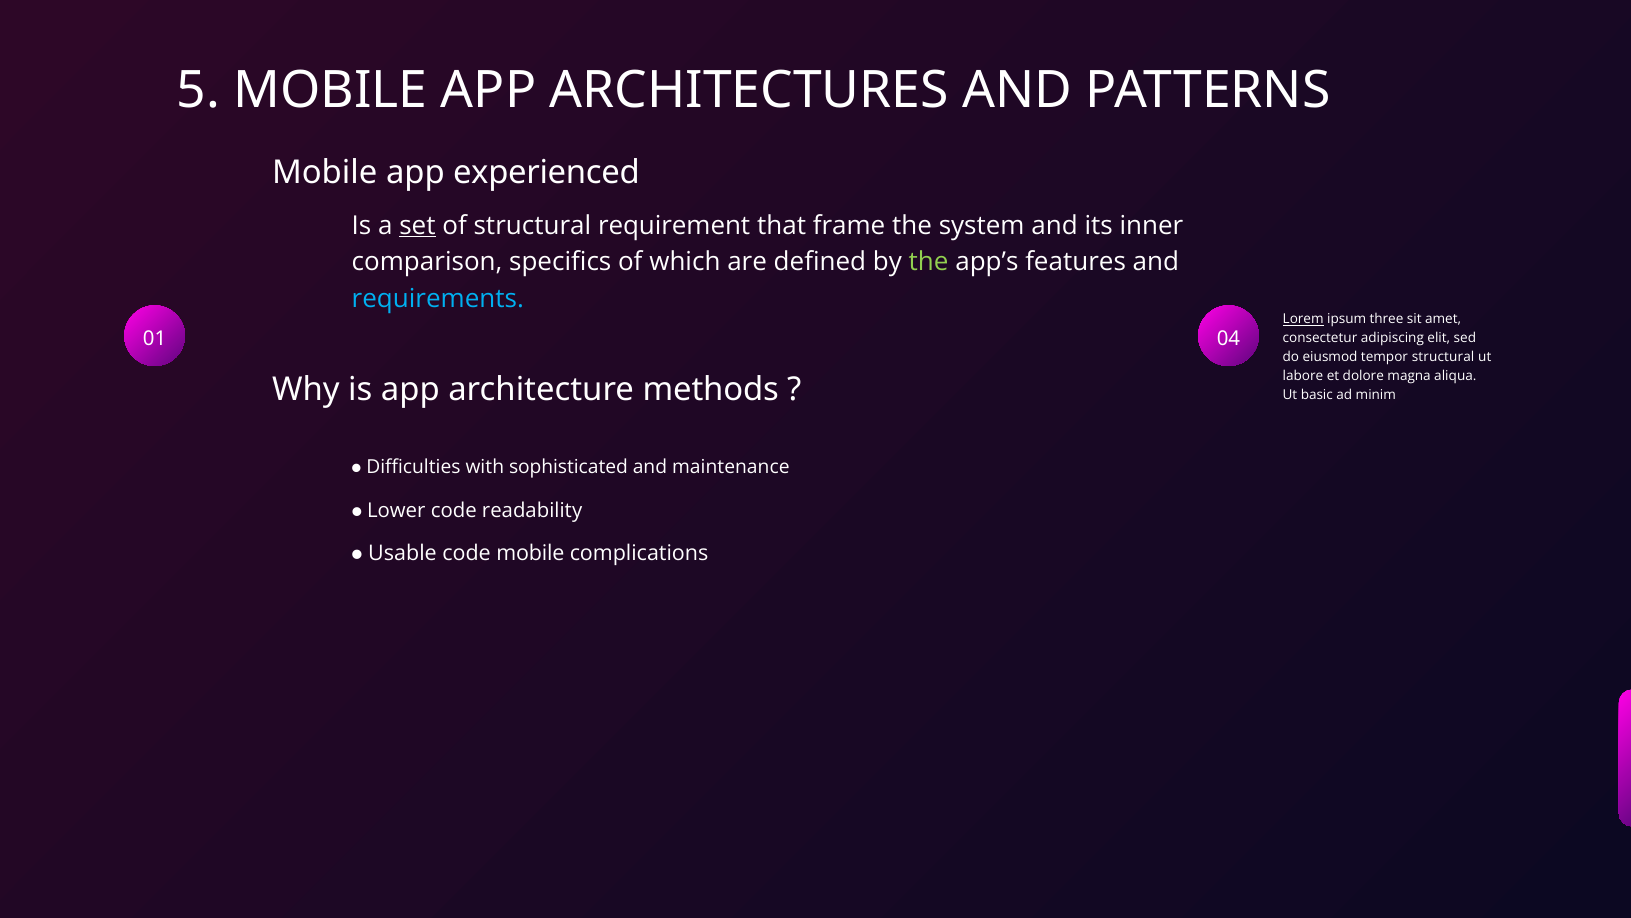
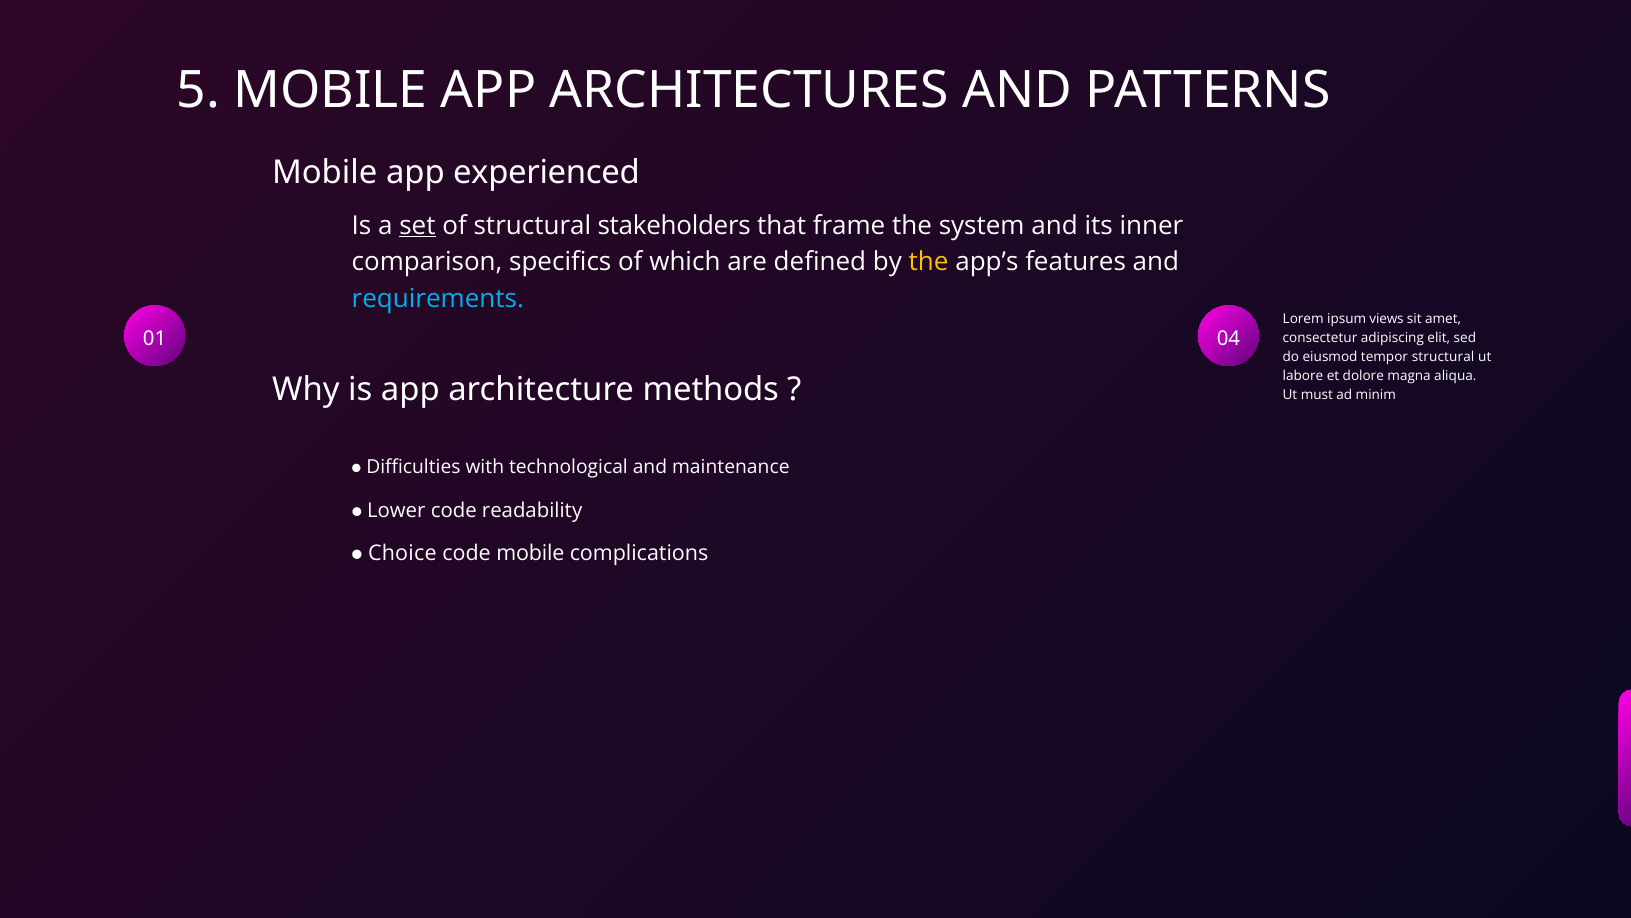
requirement: requirement -> stakeholders
the at (929, 262) colour: light green -> yellow
Lorem underline: present -> none
three: three -> views
basic: basic -> must
sophisticated: sophisticated -> technological
Usable: Usable -> Choice
